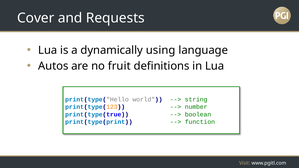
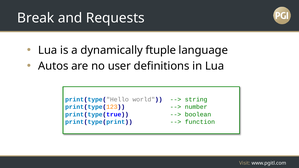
Cover: Cover -> Break
using: using -> ftuple
fruit: fruit -> user
